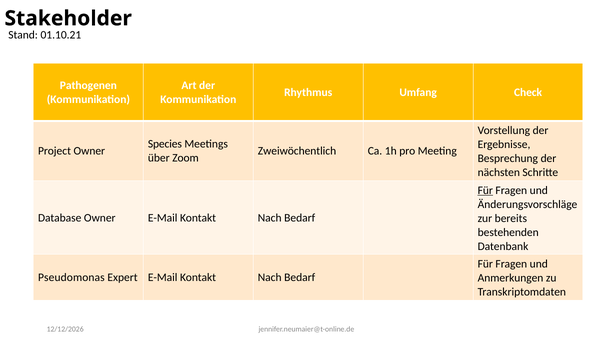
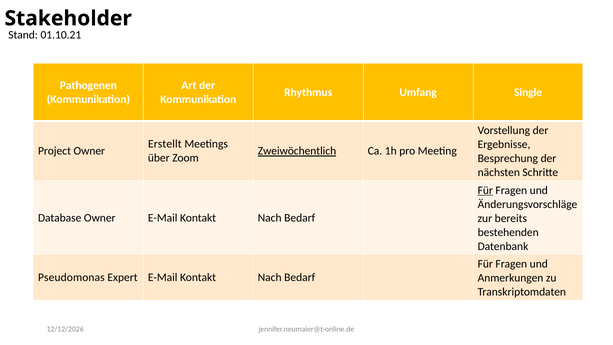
Check: Check -> Single
Species: Species -> Erstellt
Zweiwöchentlich underline: none -> present
